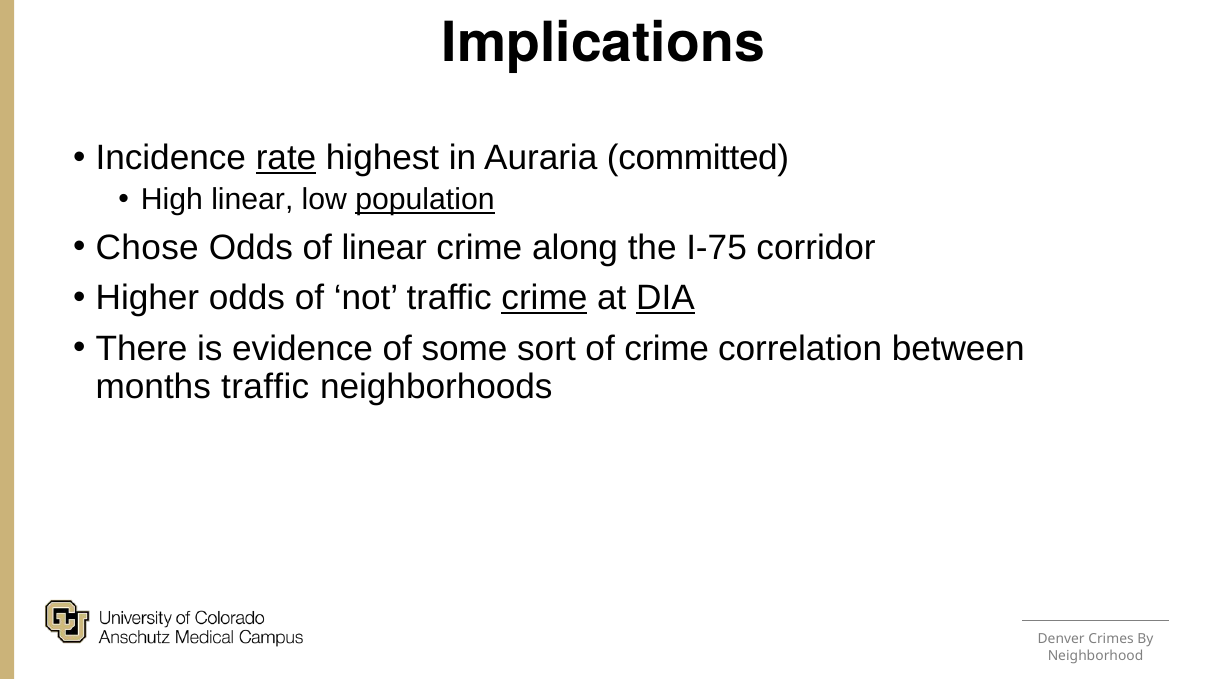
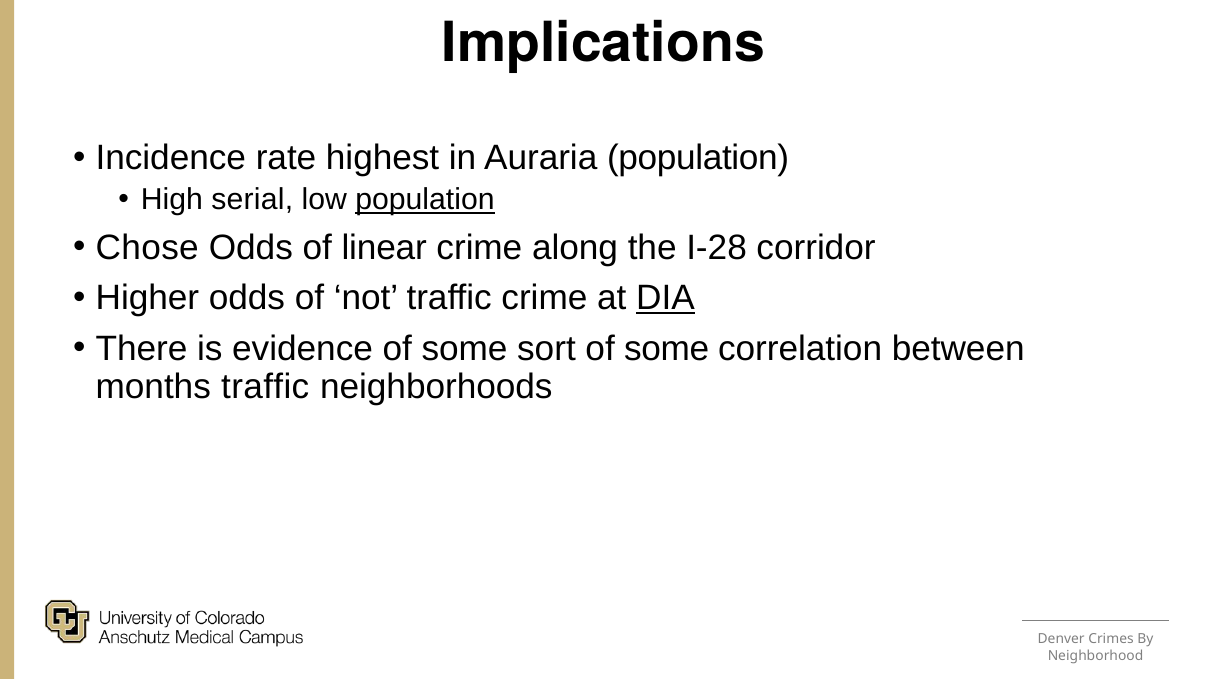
rate underline: present -> none
Auraria committed: committed -> population
High linear: linear -> serial
I-75: I-75 -> I-28
crime at (544, 298) underline: present -> none
sort of crime: crime -> some
